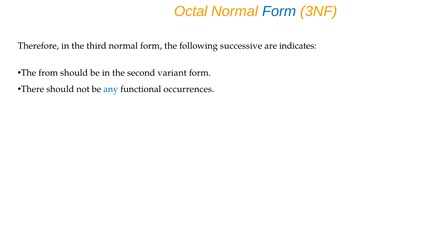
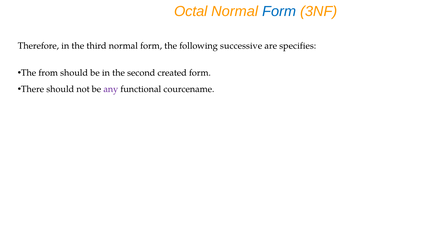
indicates: indicates -> specifies
variant: variant -> created
any colour: blue -> purple
occurrences: occurrences -> courcename
